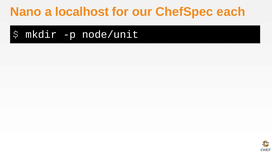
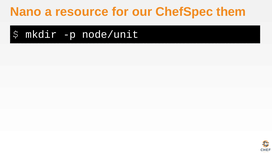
localhost: localhost -> resource
each: each -> them
